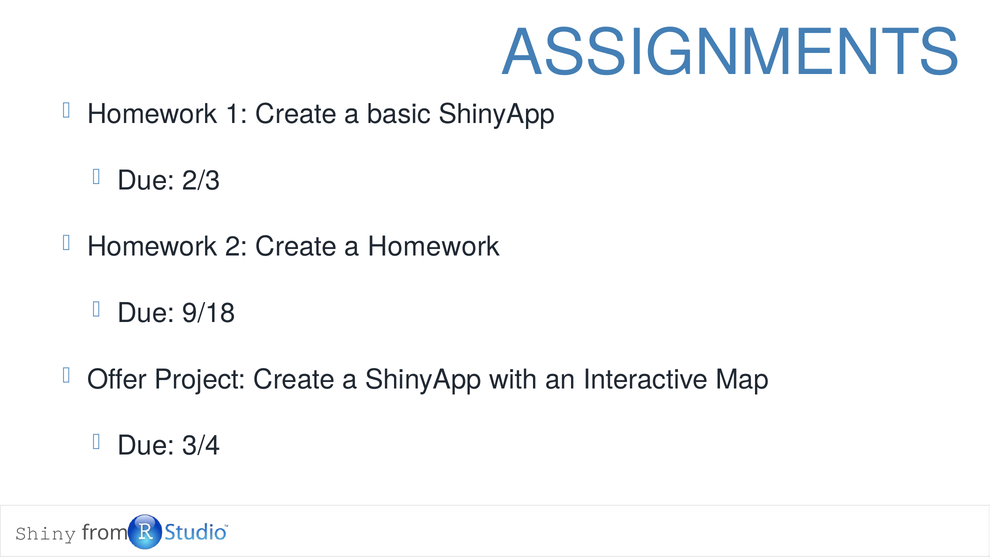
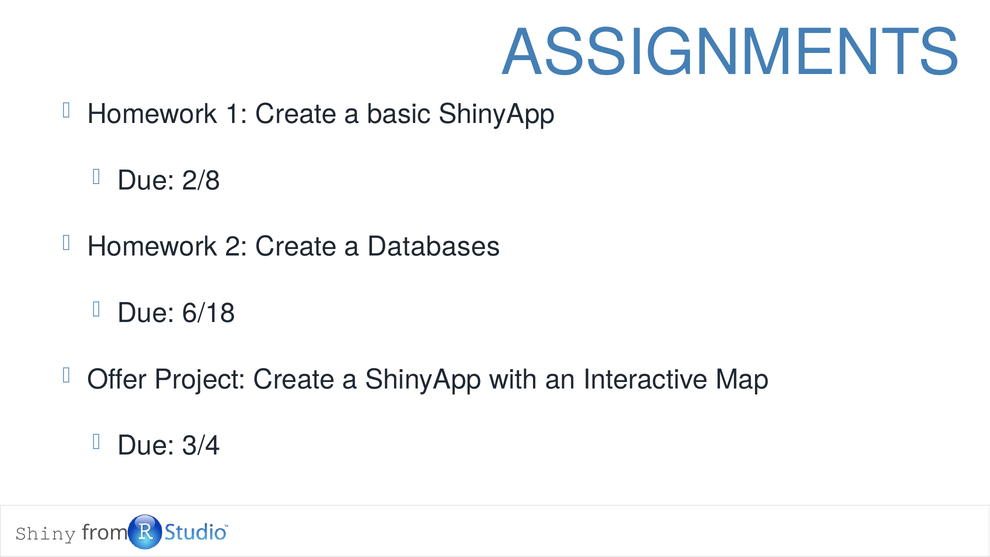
2/3: 2/3 -> 2/8
a Homework: Homework -> Databases
9/18: 9/18 -> 6/18
